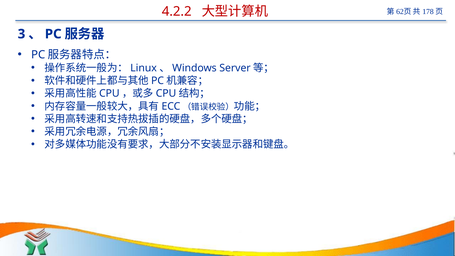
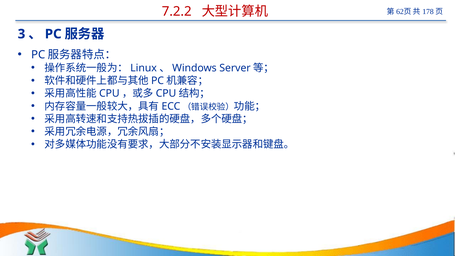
4.2.2: 4.2.2 -> 7.2.2
